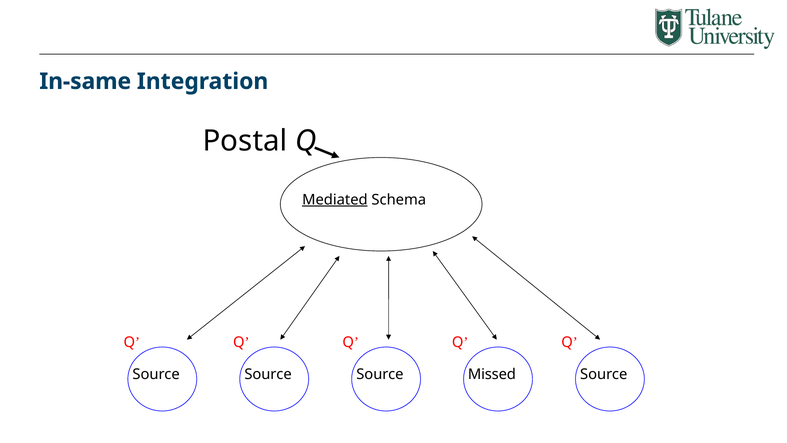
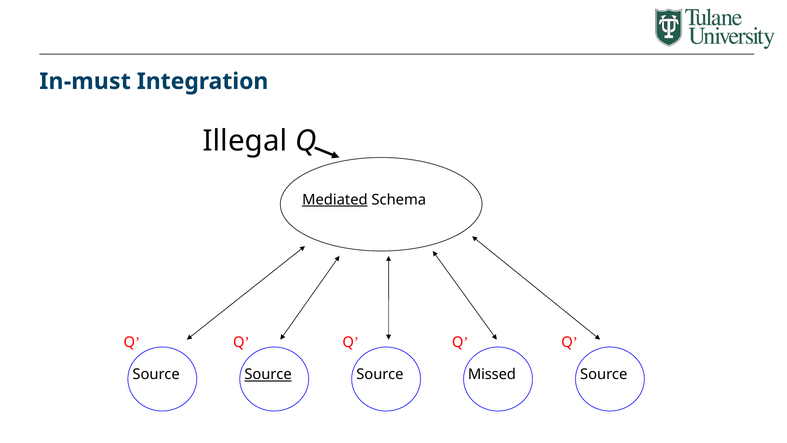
In-same: In-same -> In-must
Postal: Postal -> Illegal
Source at (268, 374) underline: none -> present
